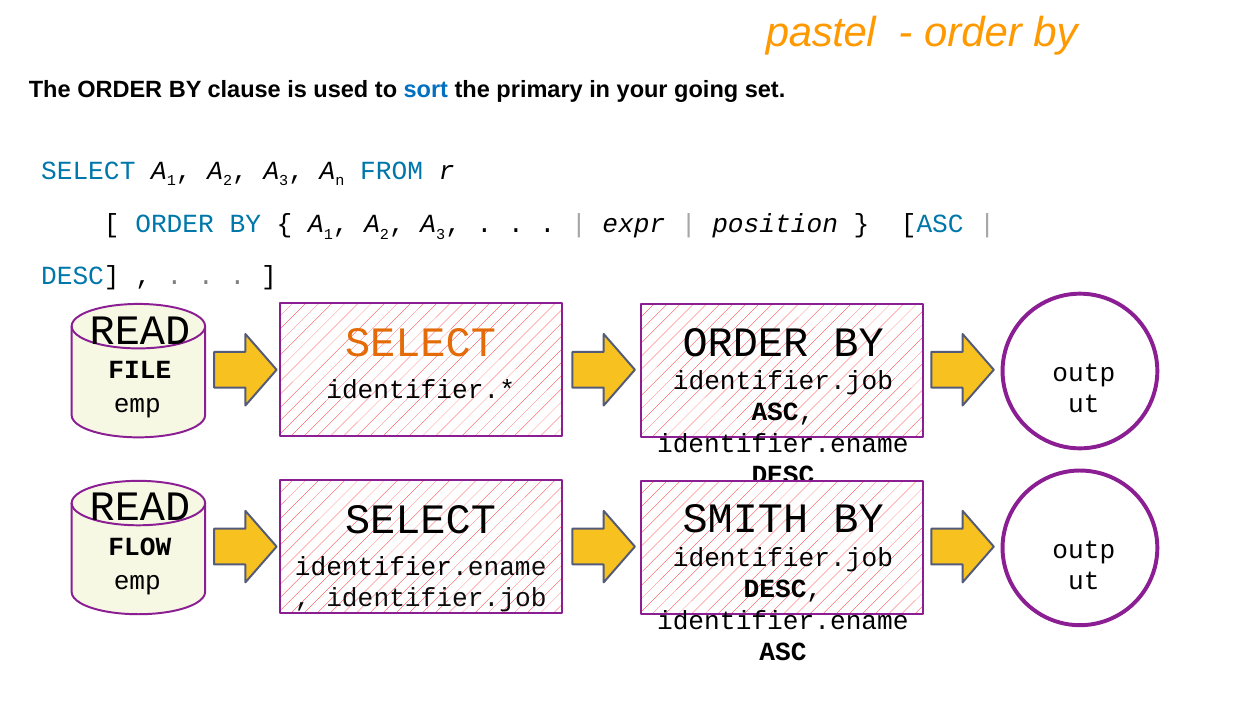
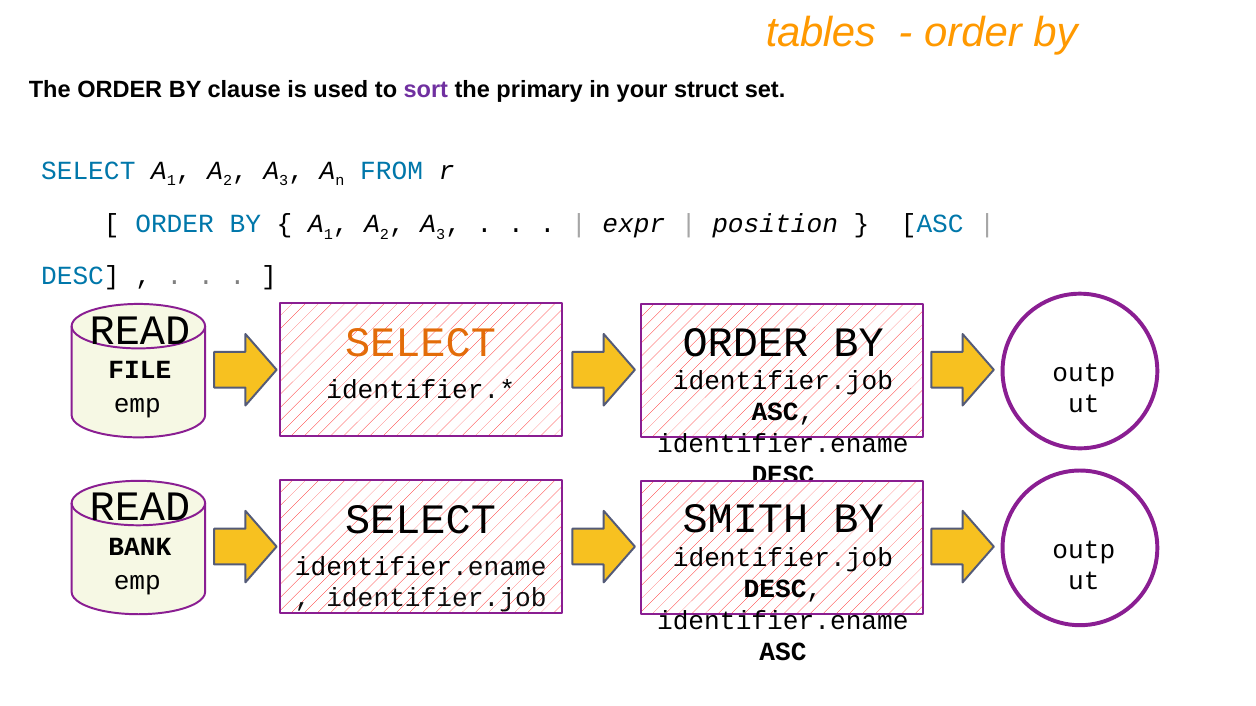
pastel: pastel -> tables
sort colour: blue -> purple
going: going -> struct
FLOW: FLOW -> BANK
